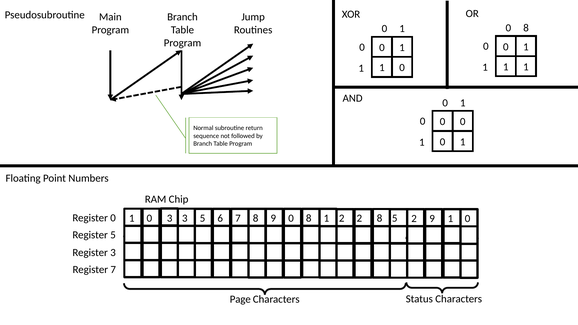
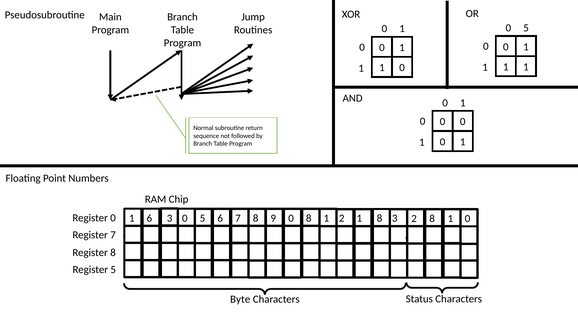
8 at (526, 28): 8 -> 5
0 at (149, 218): 0 -> 6
3 3: 3 -> 0
2 2: 2 -> 1
8 5: 5 -> 3
2 9: 9 -> 8
Register 5: 5 -> 7
Register 3: 3 -> 8
Register 7: 7 -> 5
Page: Page -> Byte
